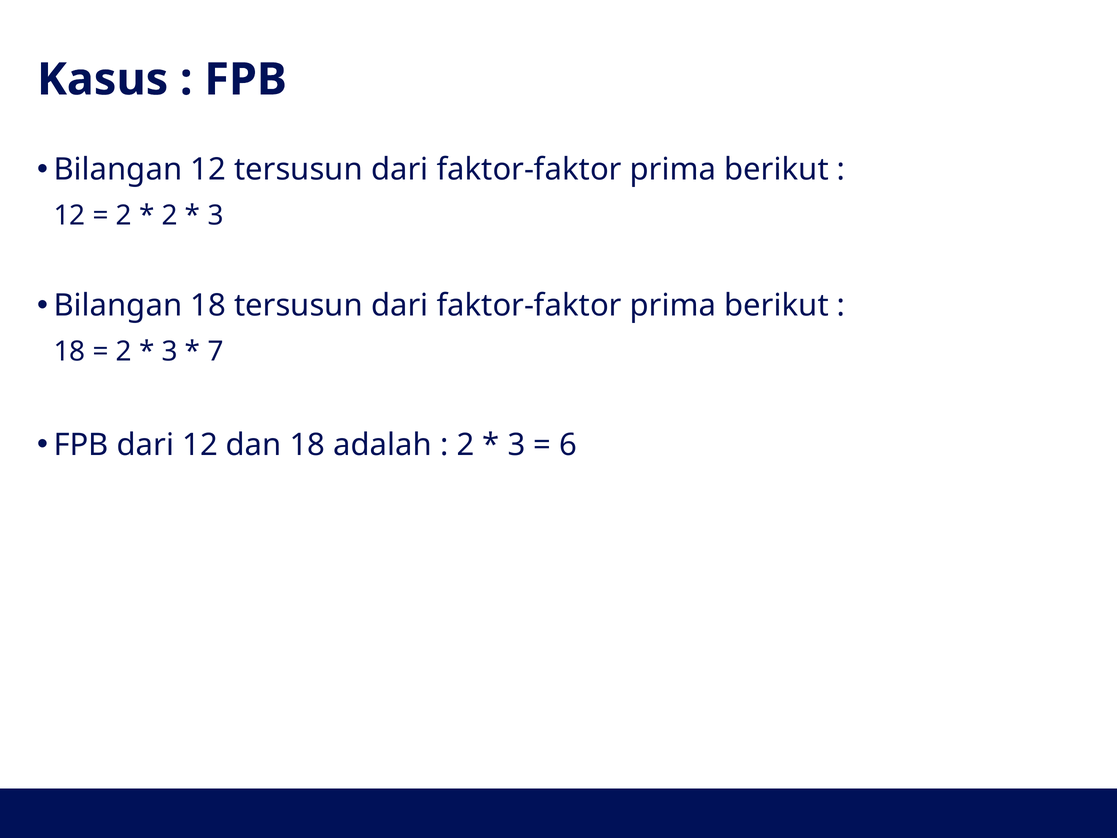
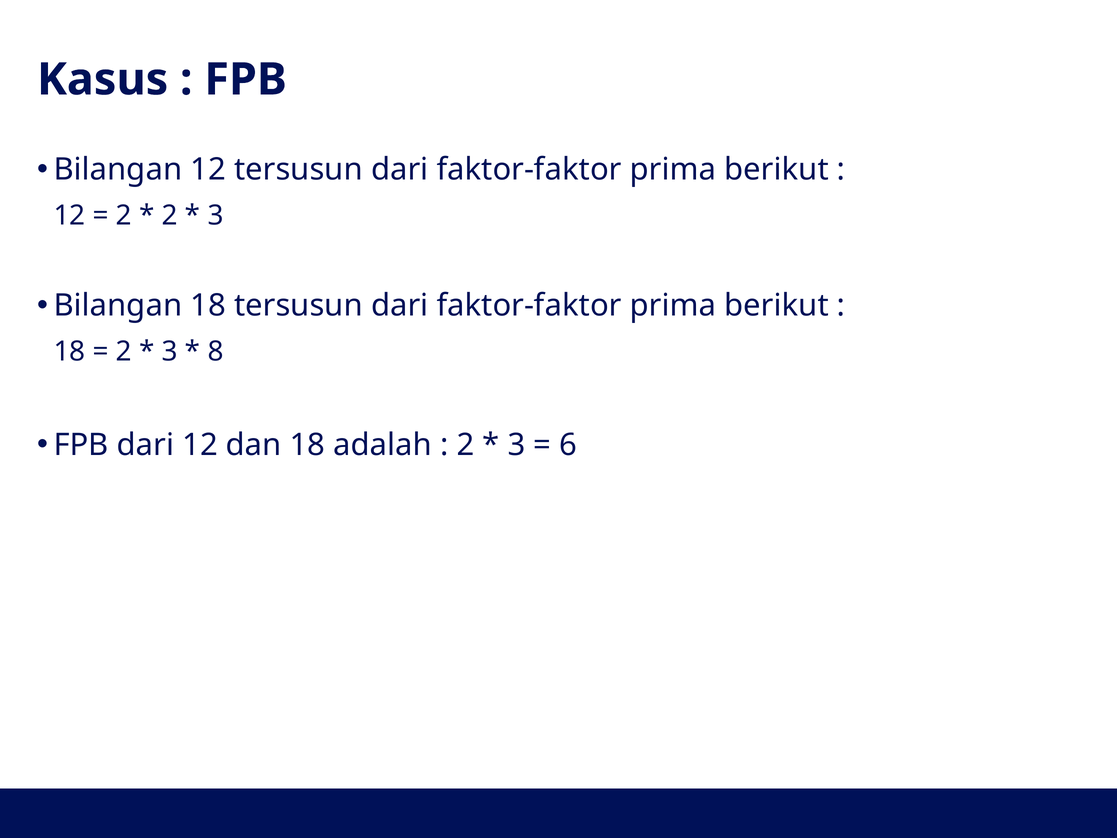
7: 7 -> 8
